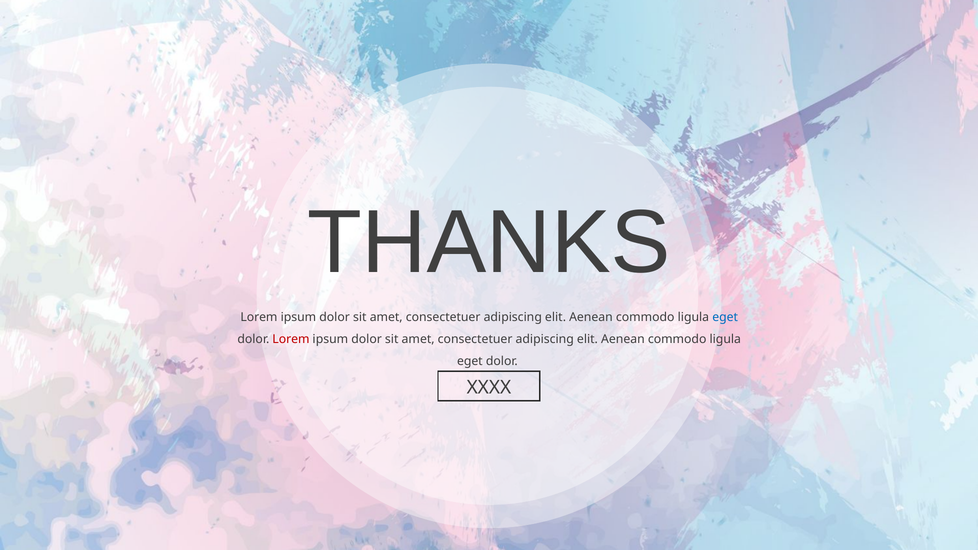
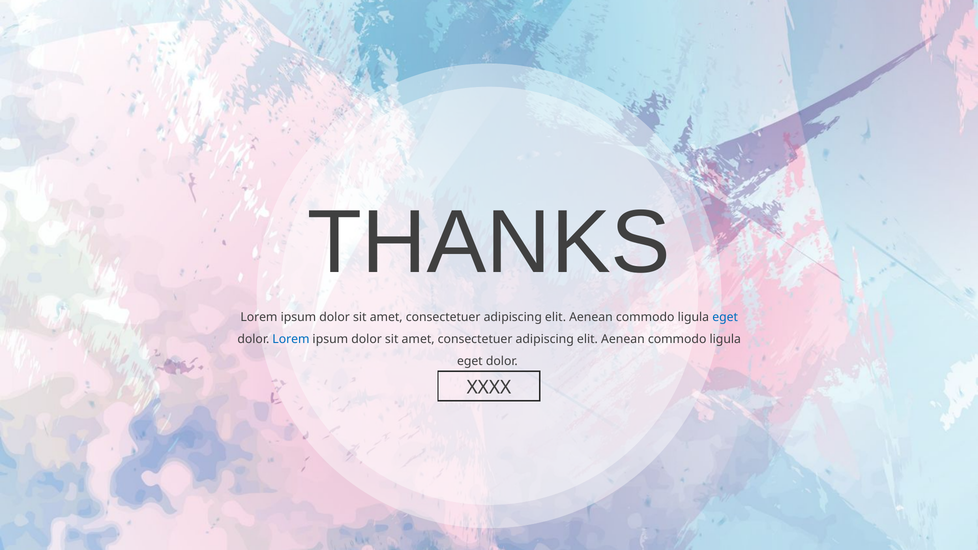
Lorem at (291, 339) colour: red -> blue
